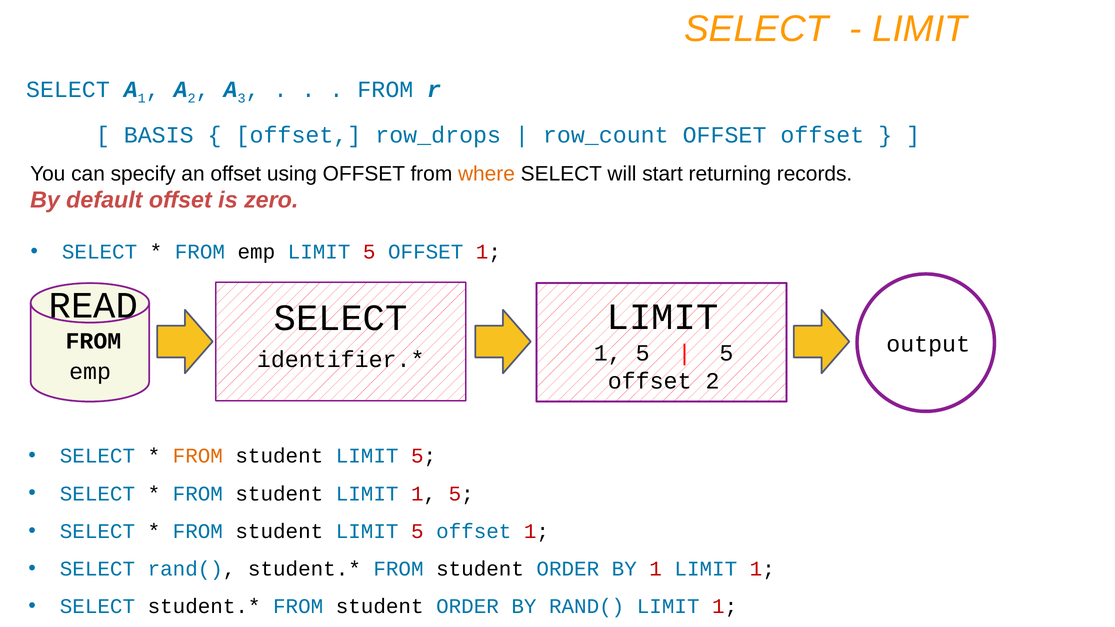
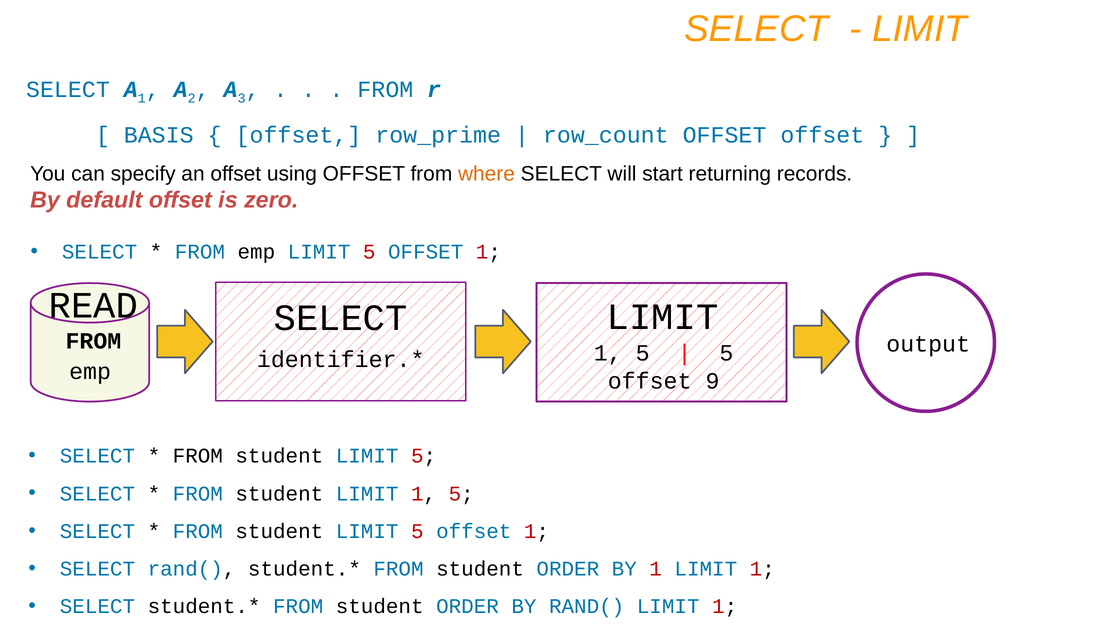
row_drops: row_drops -> row_prime
offset 2: 2 -> 9
FROM at (198, 456) colour: orange -> black
